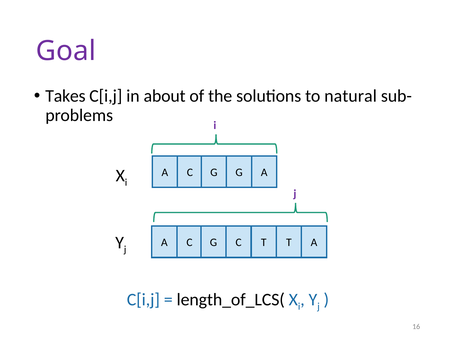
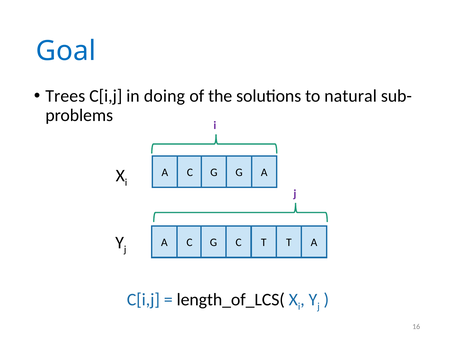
Goal colour: purple -> blue
Takes: Takes -> Trees
about: about -> doing
